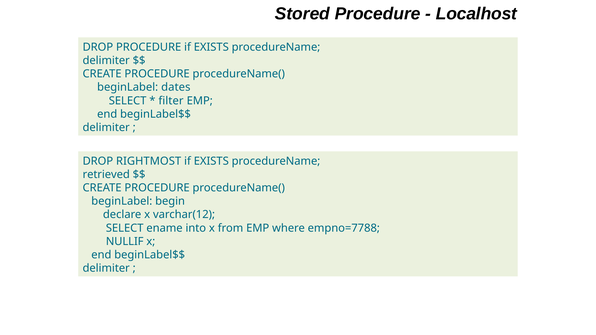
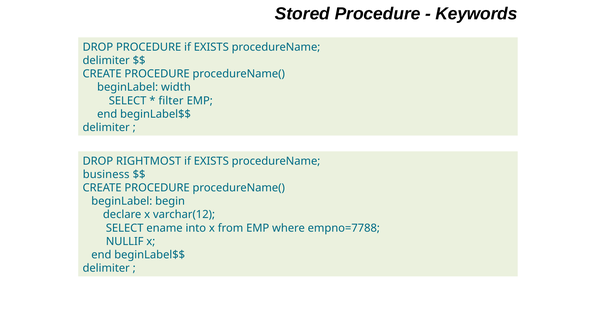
Localhost: Localhost -> Keywords
dates: dates -> width
retrieved: retrieved -> business
